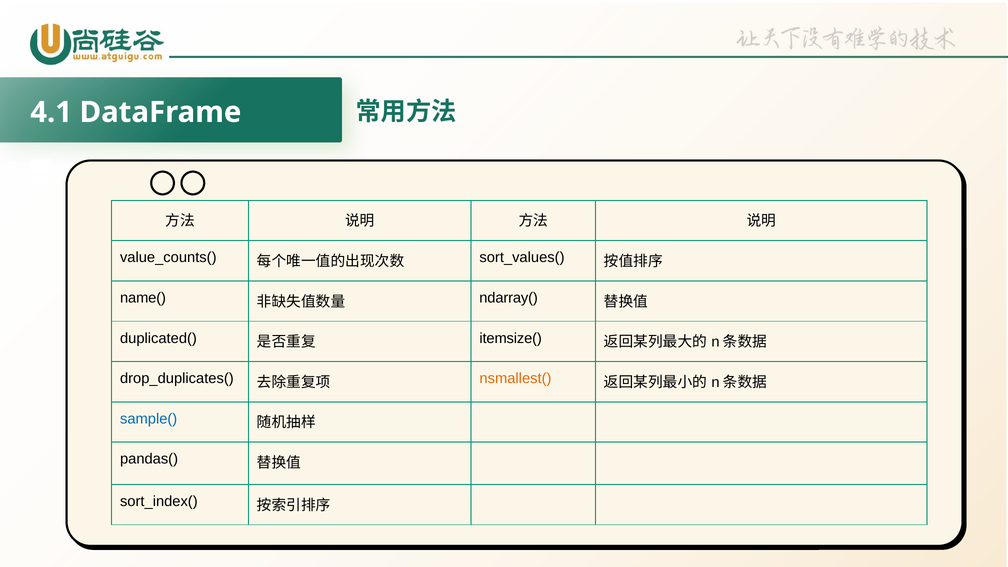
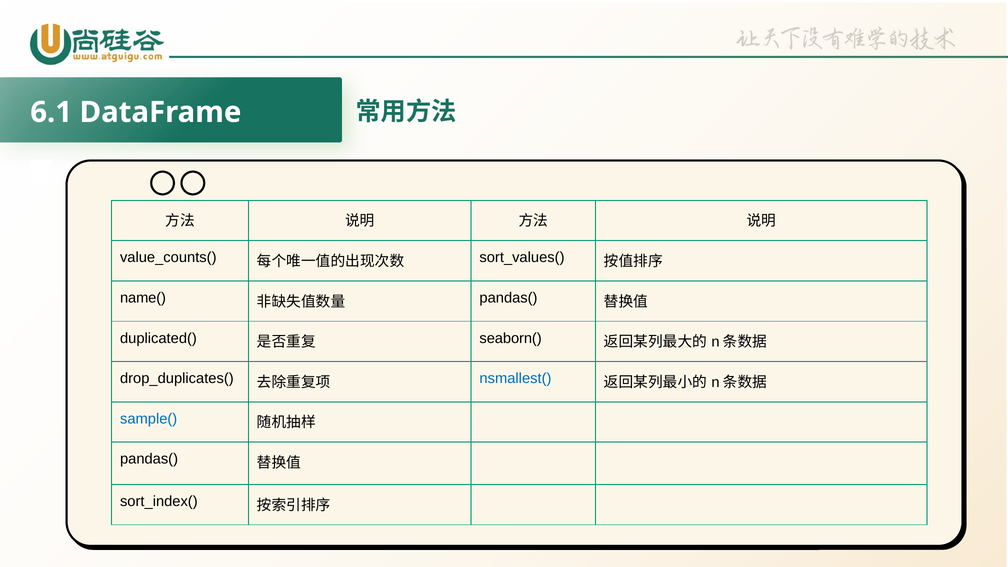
4.1: 4.1 -> 6.1
ndarray( at (509, 298): ndarray( -> pandas(
itemsize(: itemsize( -> seaborn(
nsmallest( colour: orange -> blue
